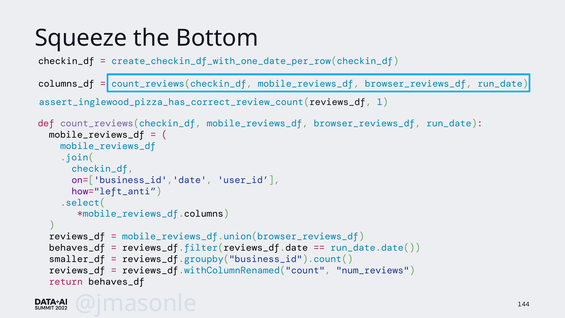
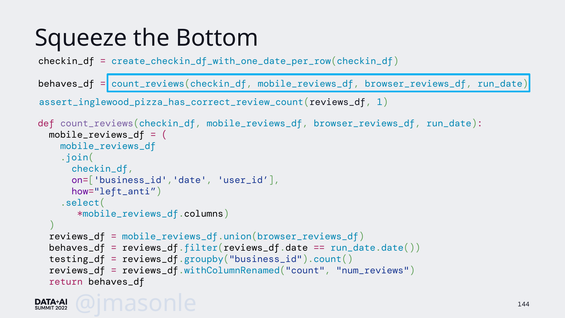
columns_df at (66, 84): columns_df -> behaves_df
smaller_df: smaller_df -> testing_df
